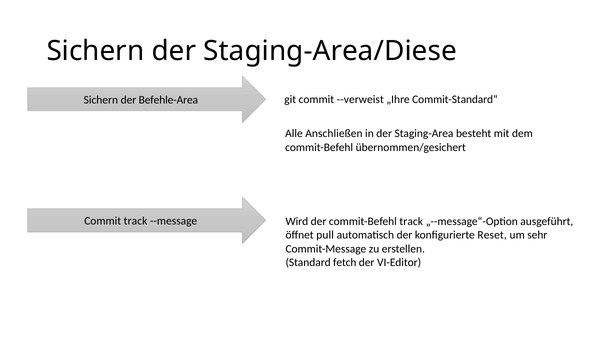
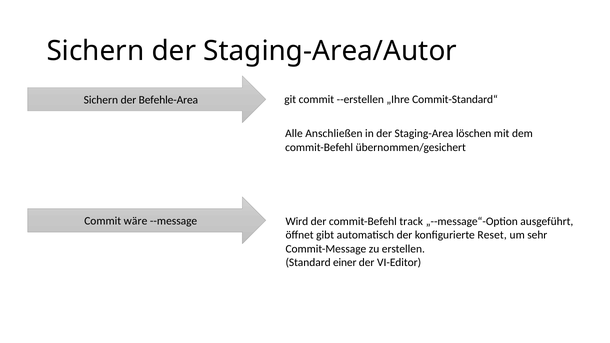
Staging-Area/Diese: Staging-Area/Diese -> Staging-Area/Autor
--verweist: --verweist -> --erstellen
besteht: besteht -> löschen
Commit track: track -> wäre
pull: pull -> gibt
fetch: fetch -> einer
